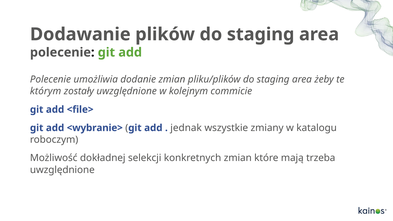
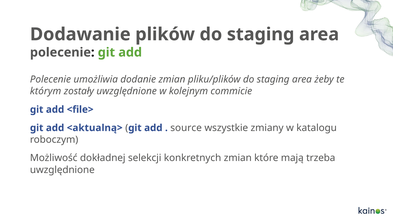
<wybranie>: <wybranie> -> <aktualną>
jednak: jednak -> source
